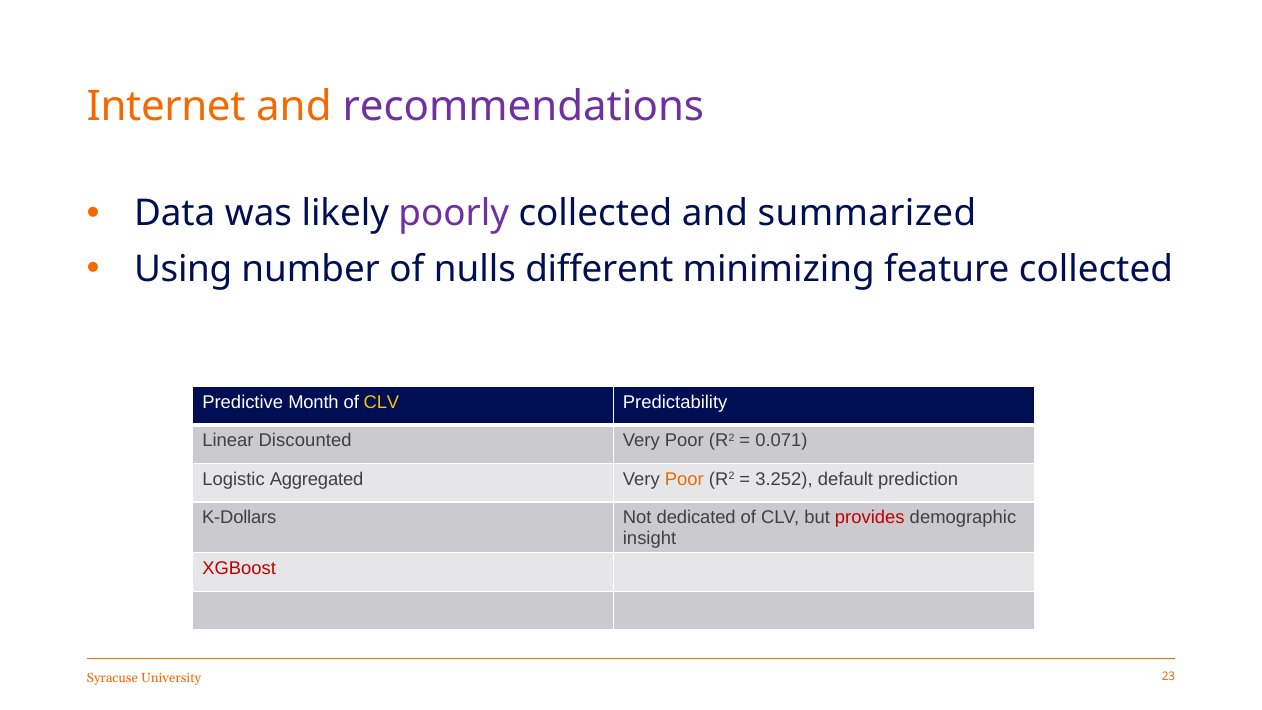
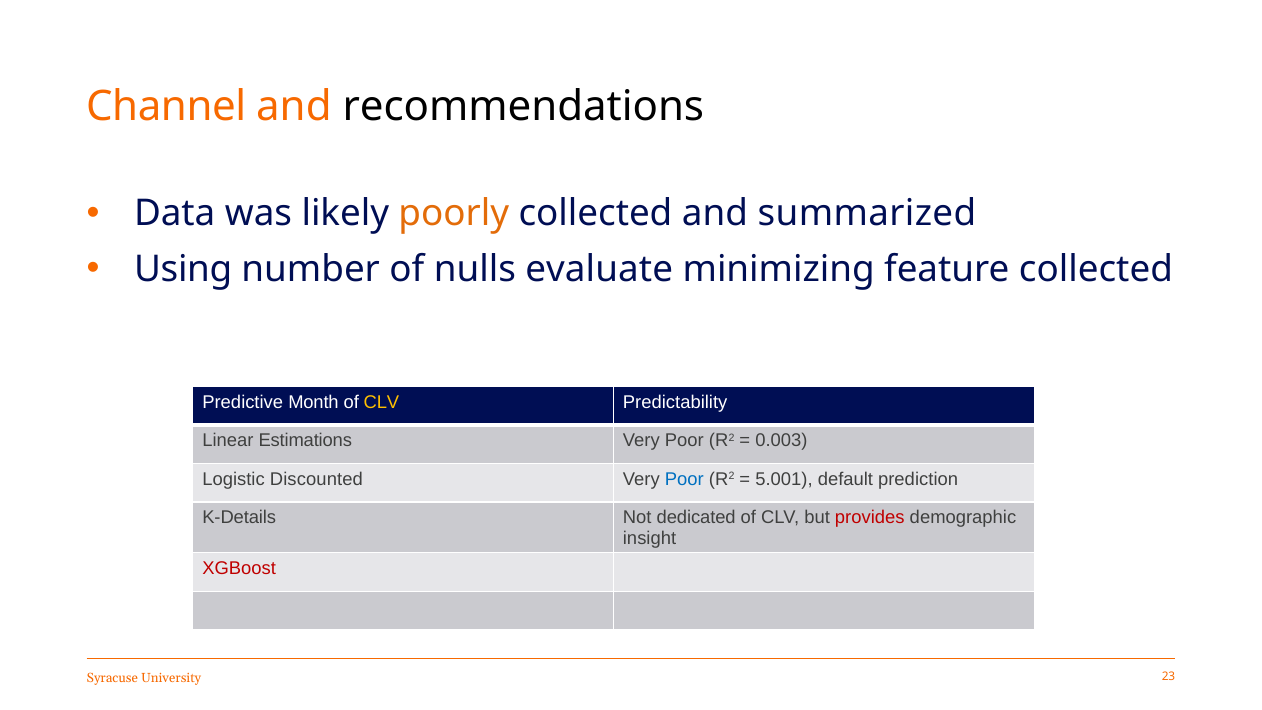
Internet: Internet -> Channel
recommendations colour: purple -> black
poorly colour: purple -> orange
different: different -> evaluate
Discounted: Discounted -> Estimations
0.071: 0.071 -> 0.003
Aggregated: Aggregated -> Discounted
Poor at (684, 479) colour: orange -> blue
3.252: 3.252 -> 5.001
K-Dollars: K-Dollars -> K-Details
